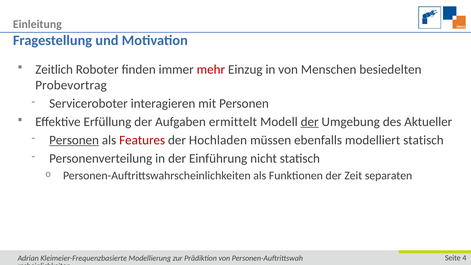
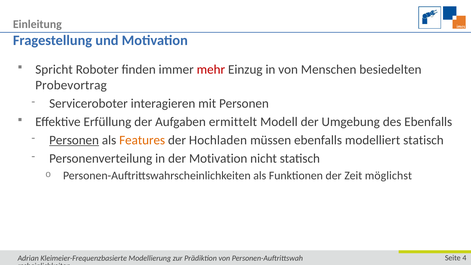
Zeitlich: Zeitlich -> Spricht
der at (310, 122) underline: present -> none
des Aktueller: Aktueller -> Ebenfalls
Features colour: red -> orange
der Einführung: Einführung -> Motivation
separaten: separaten -> möglichst
